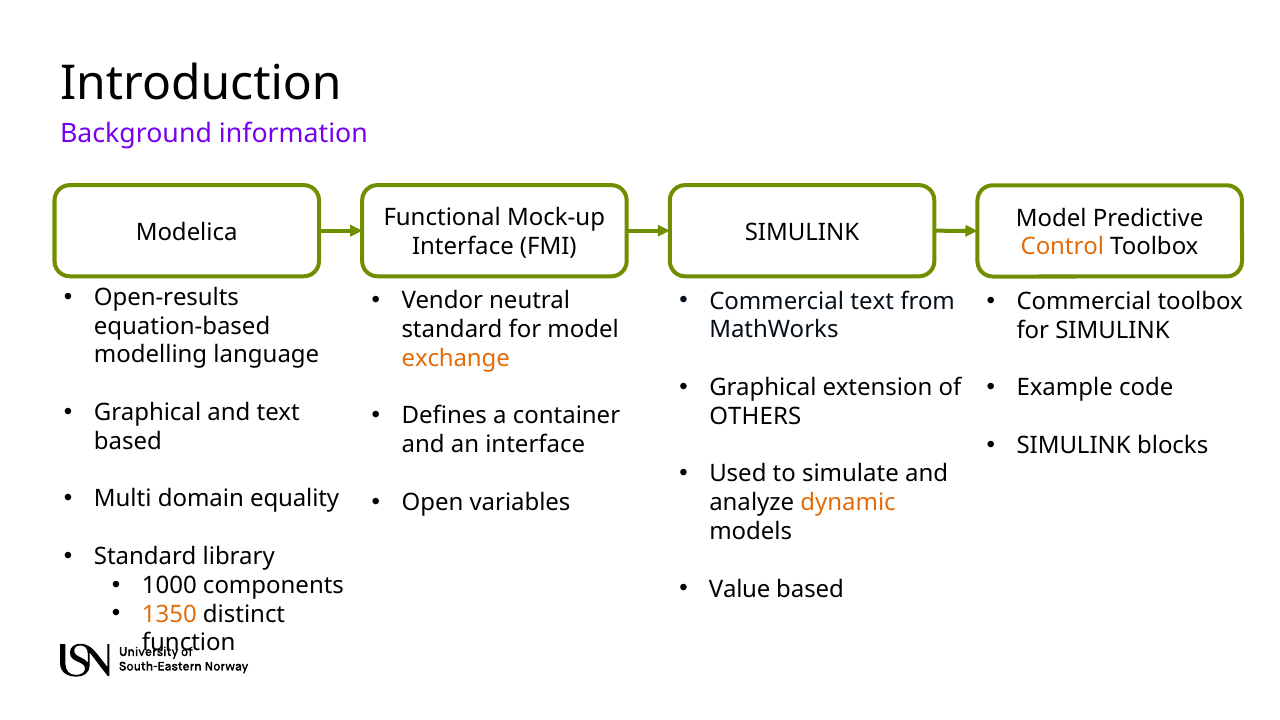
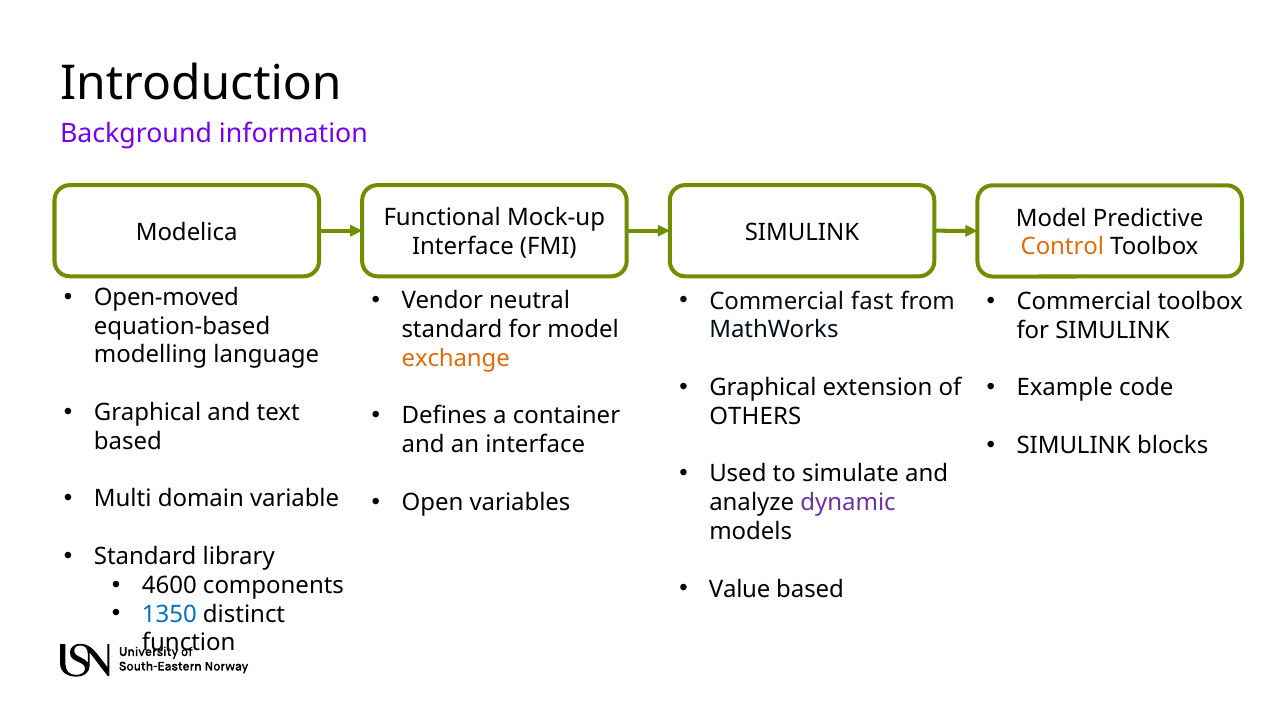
Open-results: Open-results -> Open-moved
Commercial text: text -> fast
equality: equality -> variable
dynamic colour: orange -> purple
1000: 1000 -> 4600
1350 colour: orange -> blue
